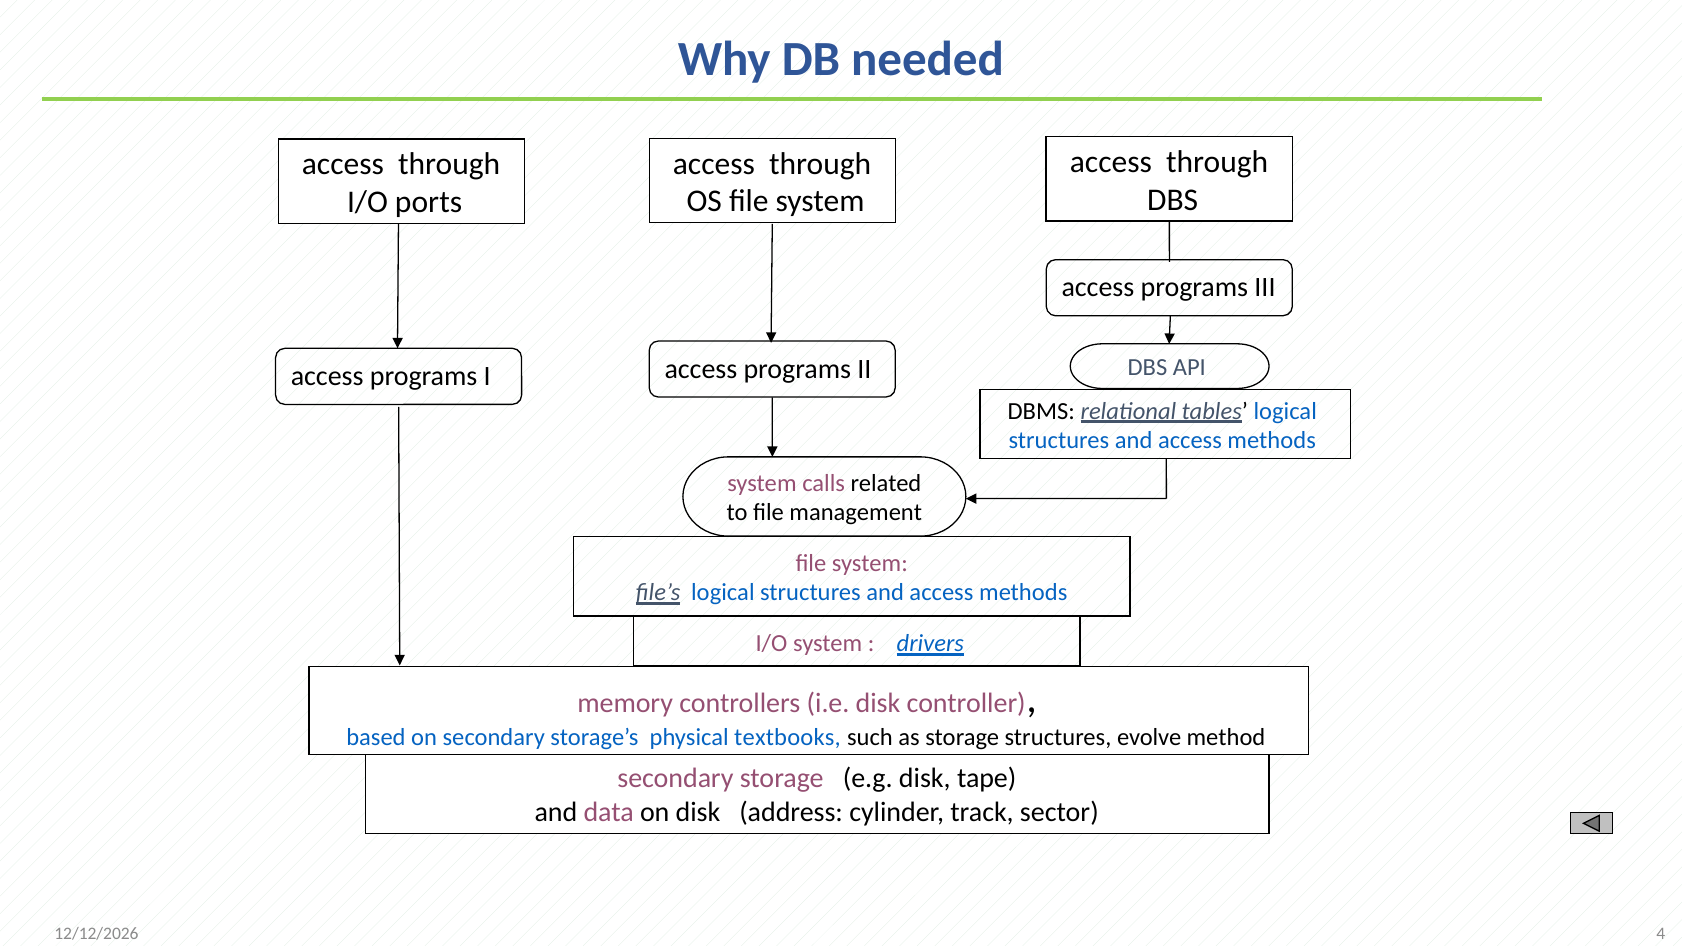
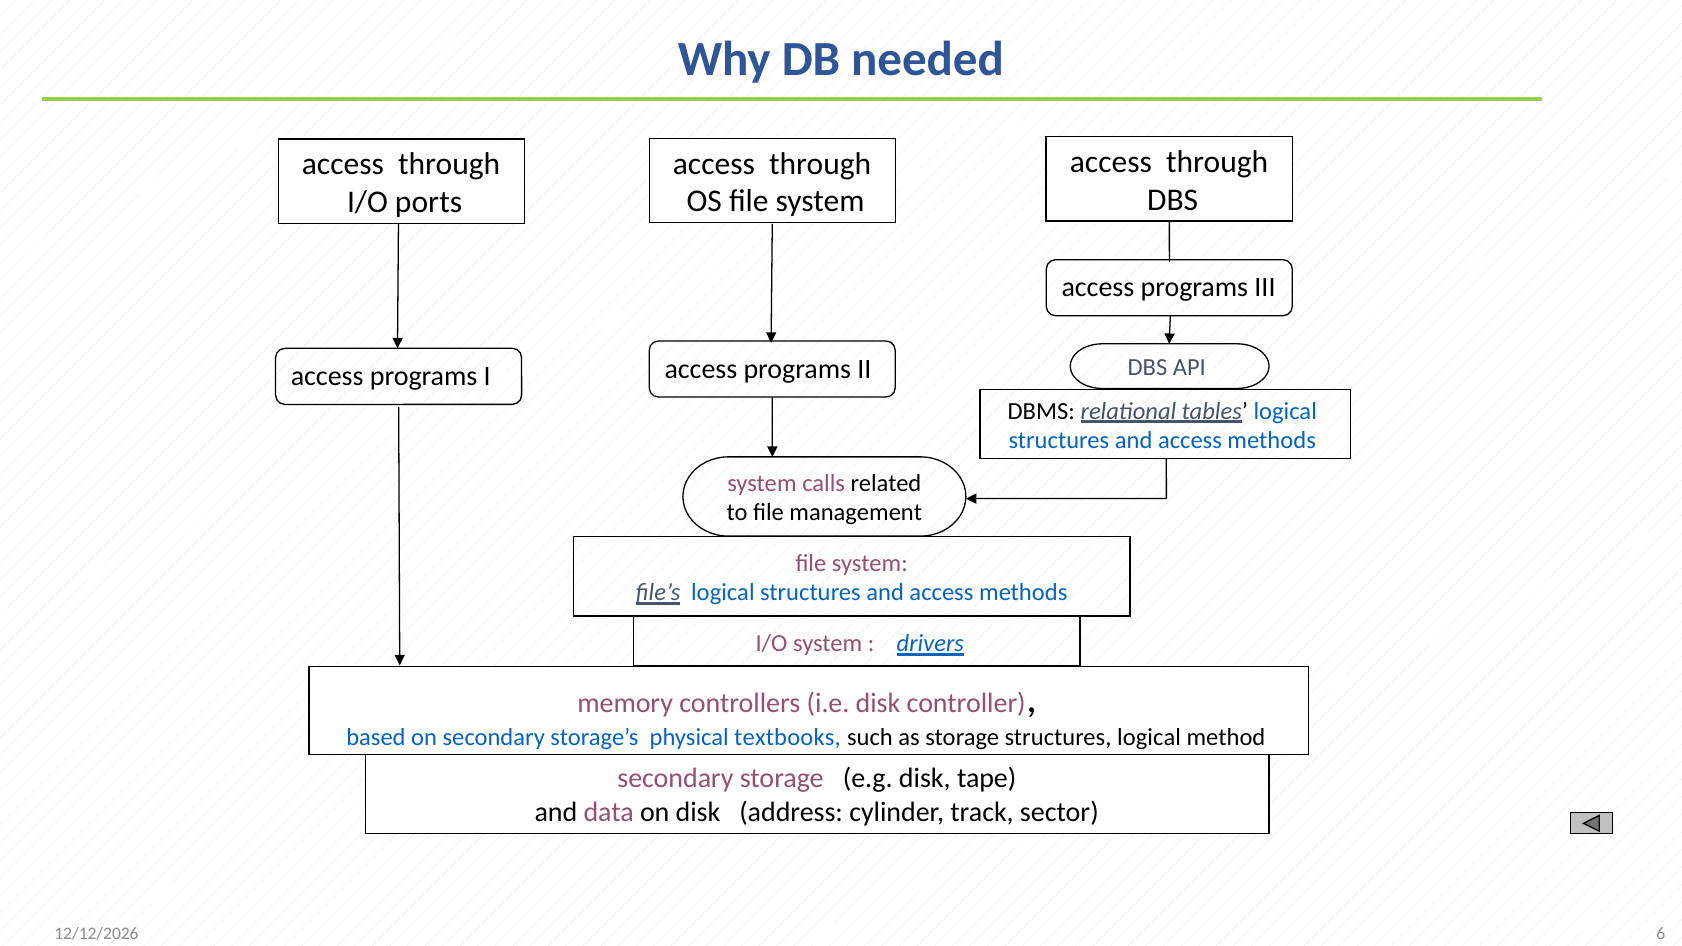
structures evolve: evolve -> logical
4: 4 -> 6
